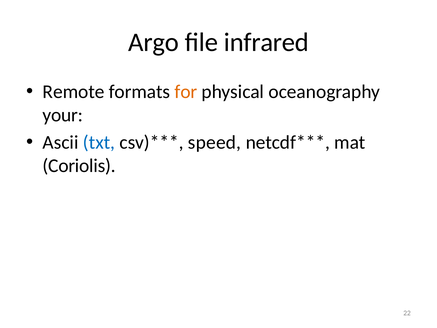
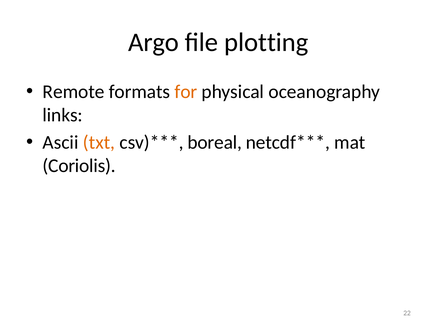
infrared: infrared -> plotting
your: your -> links
txt colour: blue -> orange
speed: speed -> boreal
